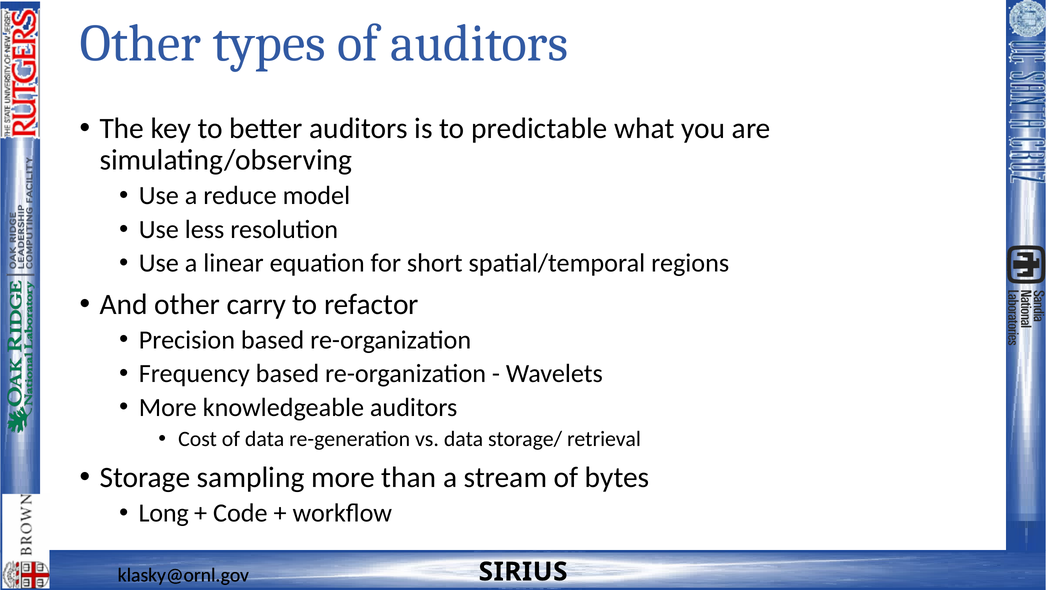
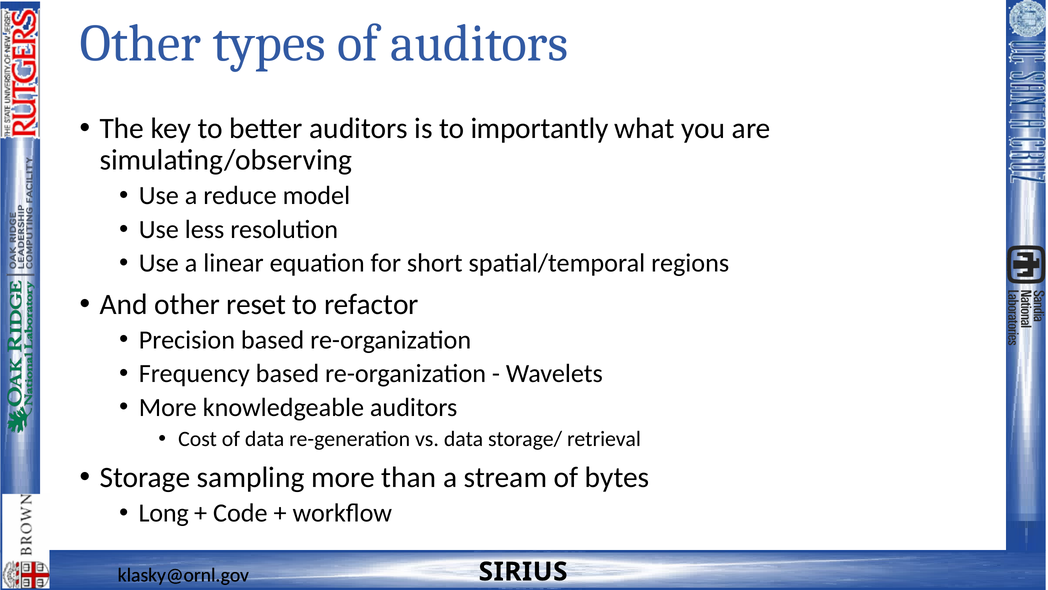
predictable: predictable -> importantly
carry: carry -> reset
